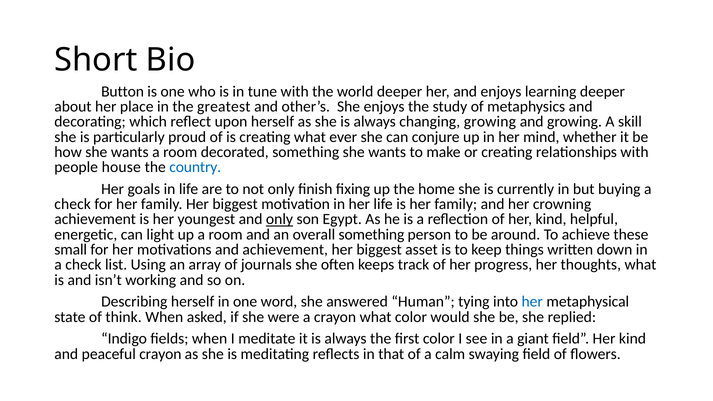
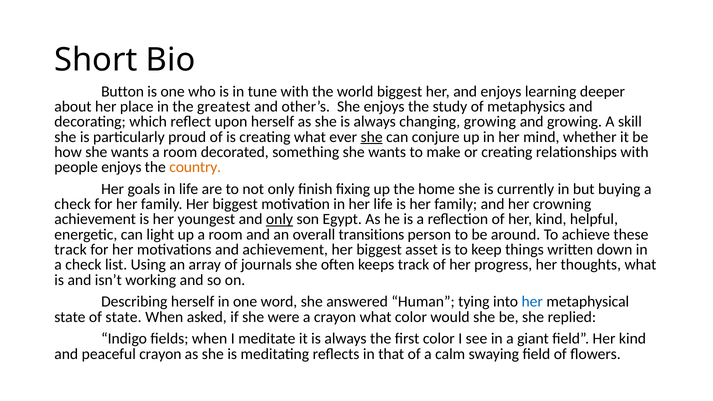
world deeper: deeper -> biggest
she at (372, 137) underline: none -> present
people house: house -> enjoys
country colour: blue -> orange
overall something: something -> transitions
small at (71, 250): small -> track
of think: think -> state
